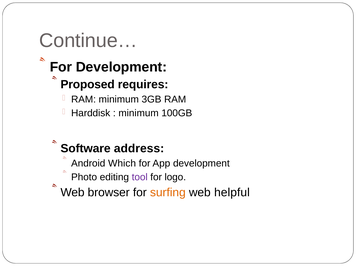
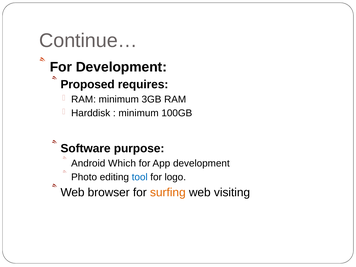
address: address -> purpose
tool colour: purple -> blue
helpful: helpful -> visiting
